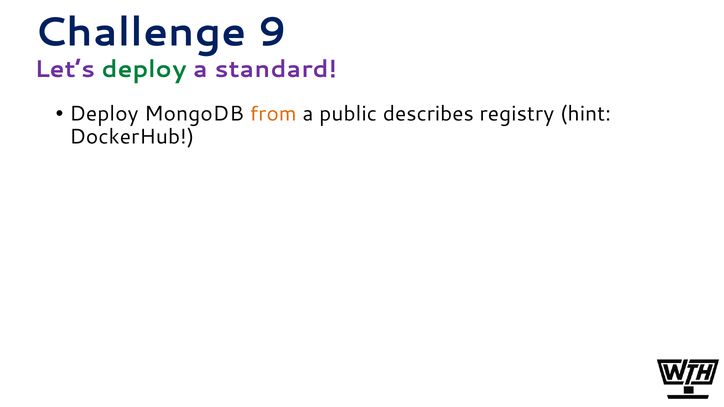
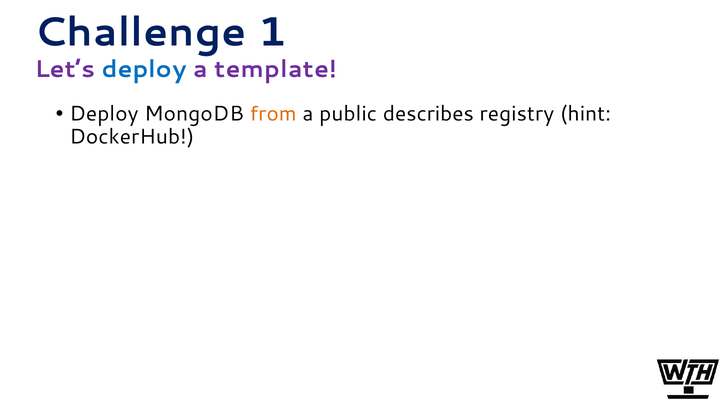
9: 9 -> 1
deploy at (144, 69) colour: green -> blue
standard: standard -> template
